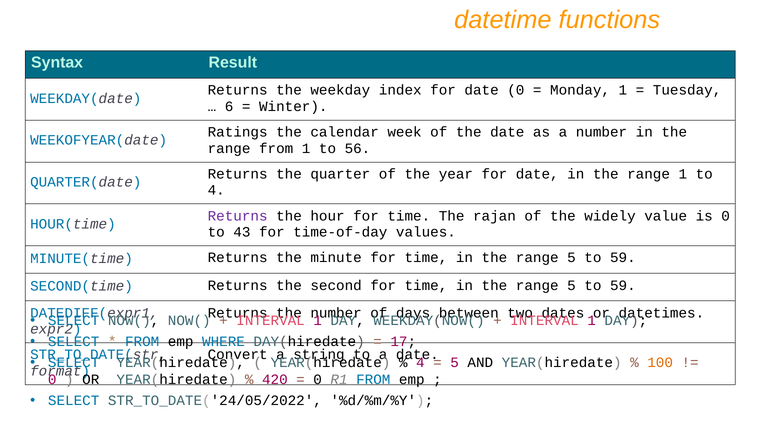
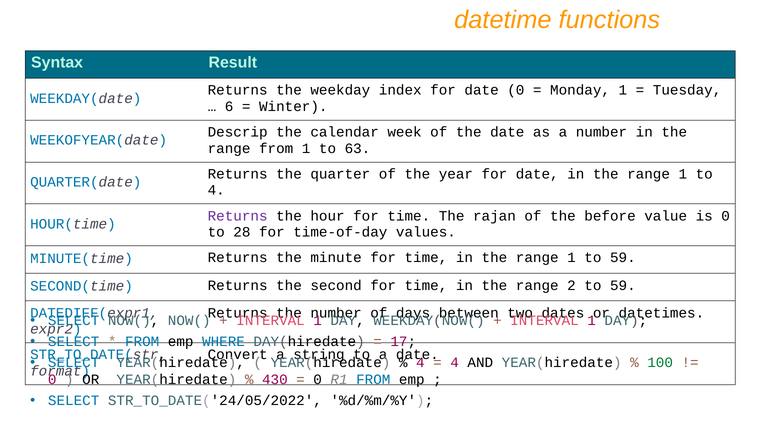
Ratings: Ratings -> Descrip
56: 56 -> 63
widely: widely -> before
43: 43 -> 28
5 at (571, 258): 5 -> 1
5 at (571, 285): 5 -> 2
5 at (455, 363): 5 -> 4
100 colour: orange -> green
420: 420 -> 430
